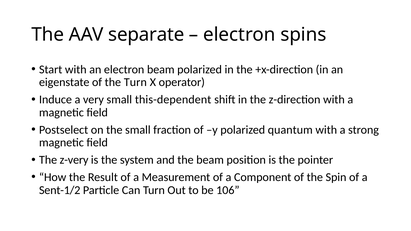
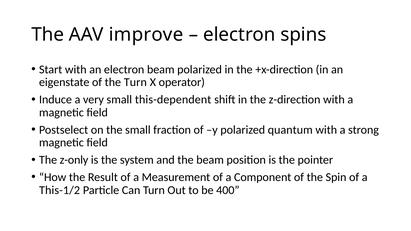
separate: separate -> improve
z-very: z-very -> z-only
Sent-1/2: Sent-1/2 -> This-1/2
106: 106 -> 400
